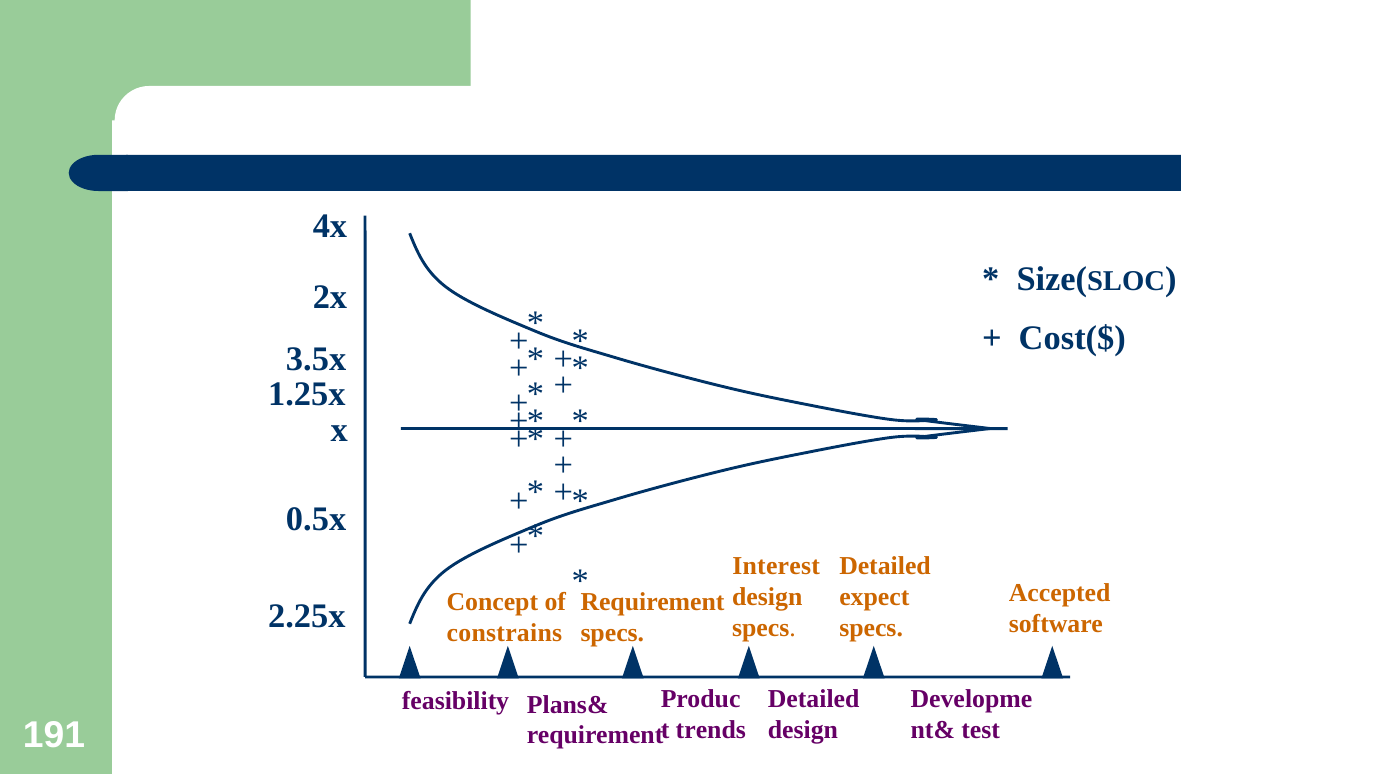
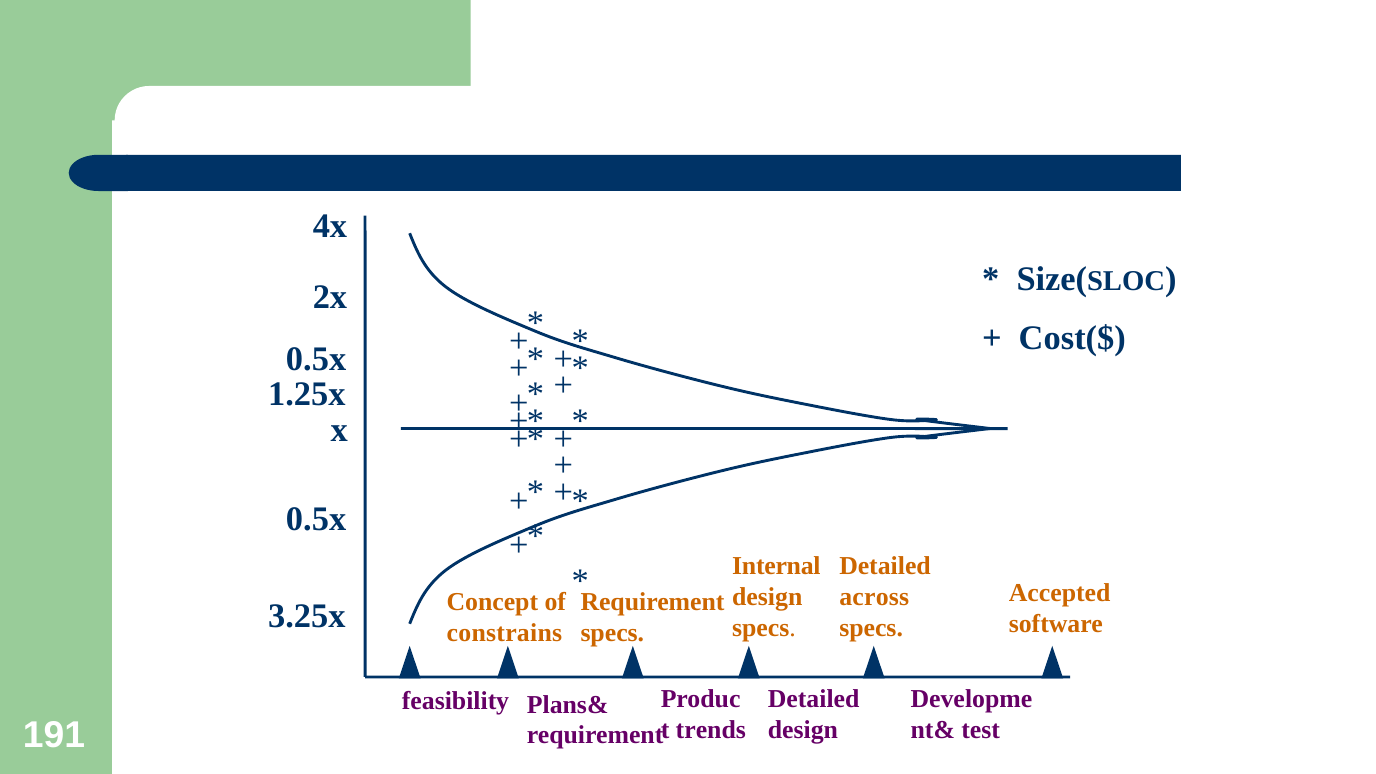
3.5x at (316, 359): 3.5x -> 0.5x
Interest: Interest -> Internal
expect: expect -> across
2.25x: 2.25x -> 3.25x
